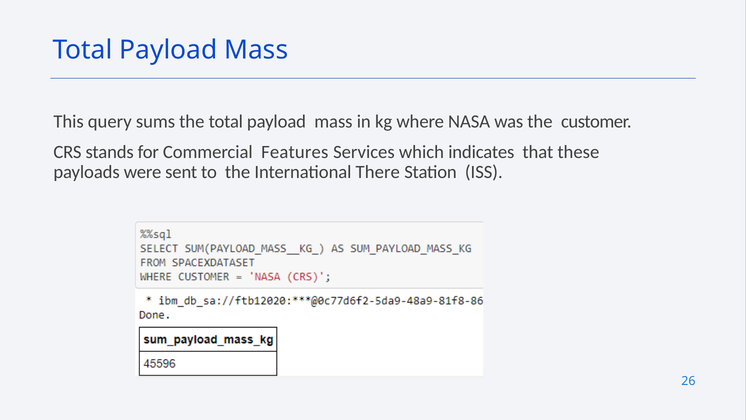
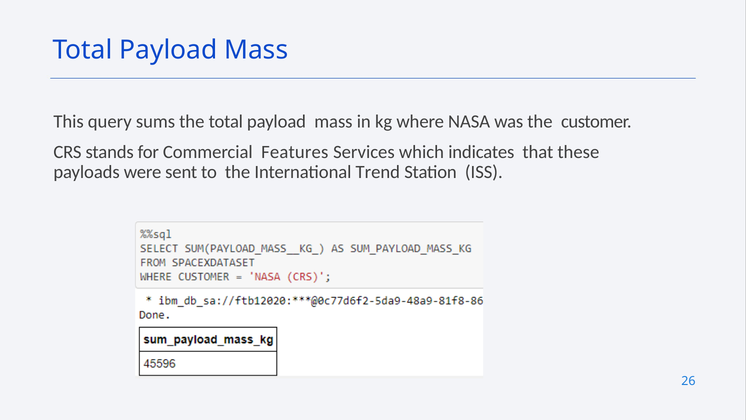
There: There -> Trend
